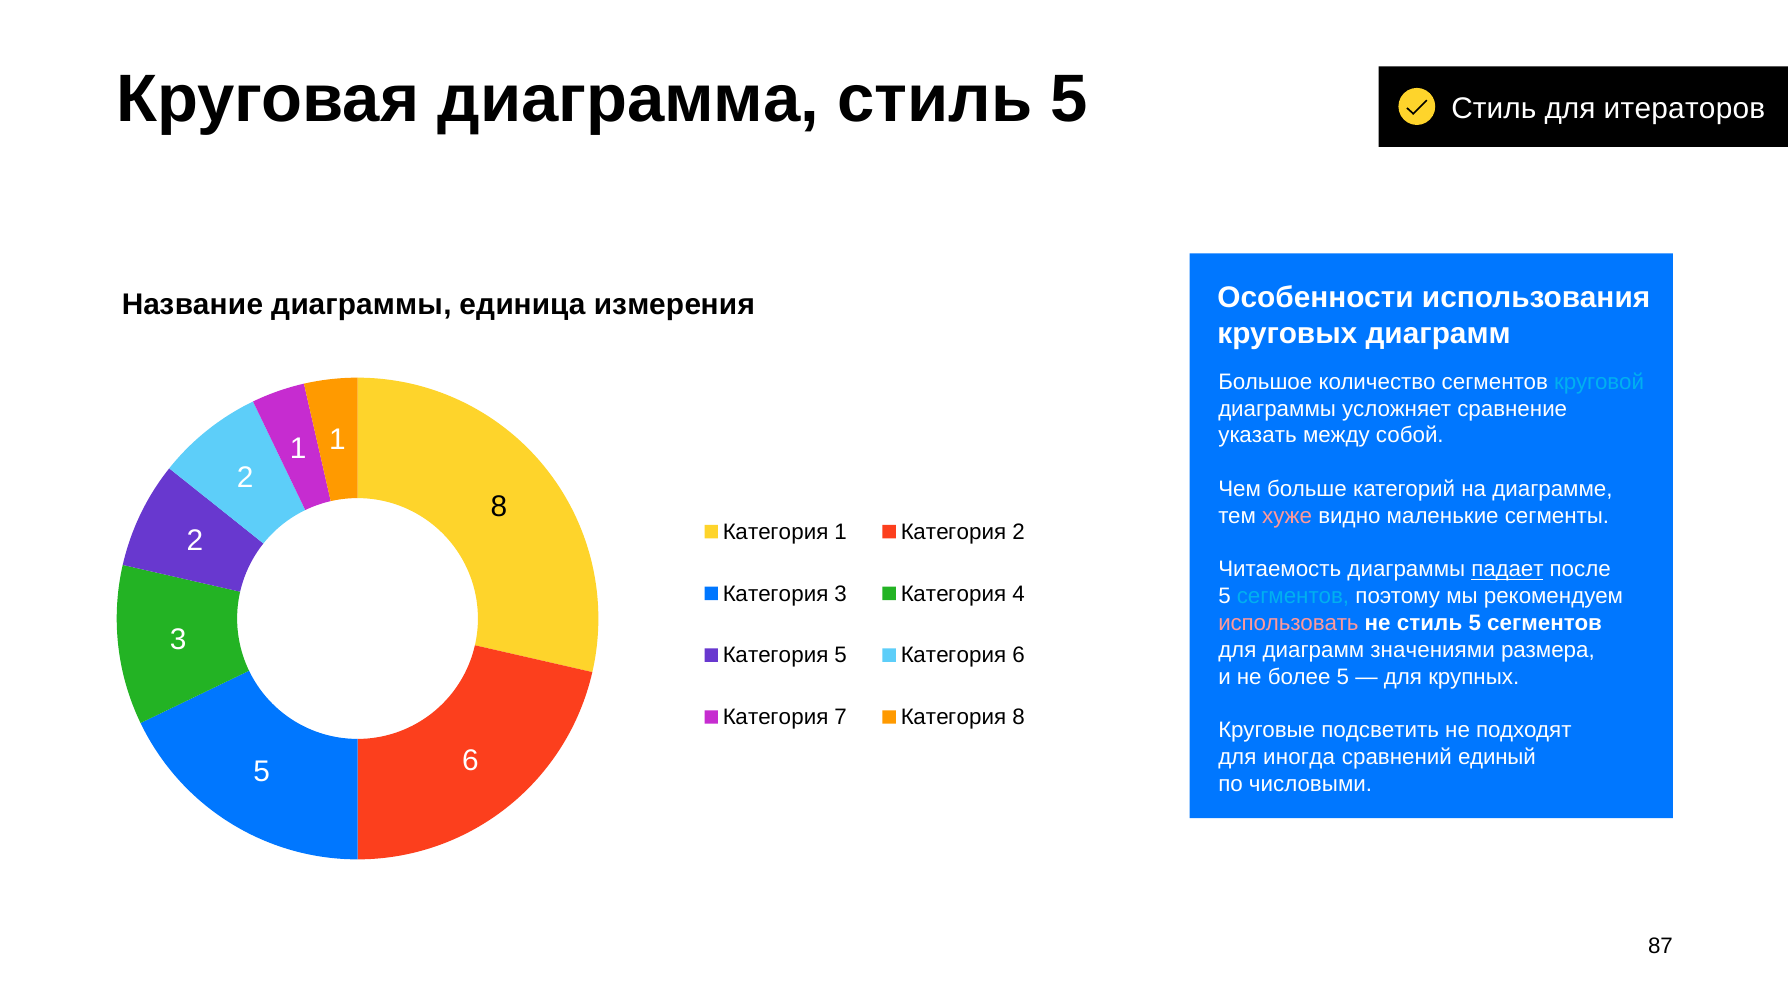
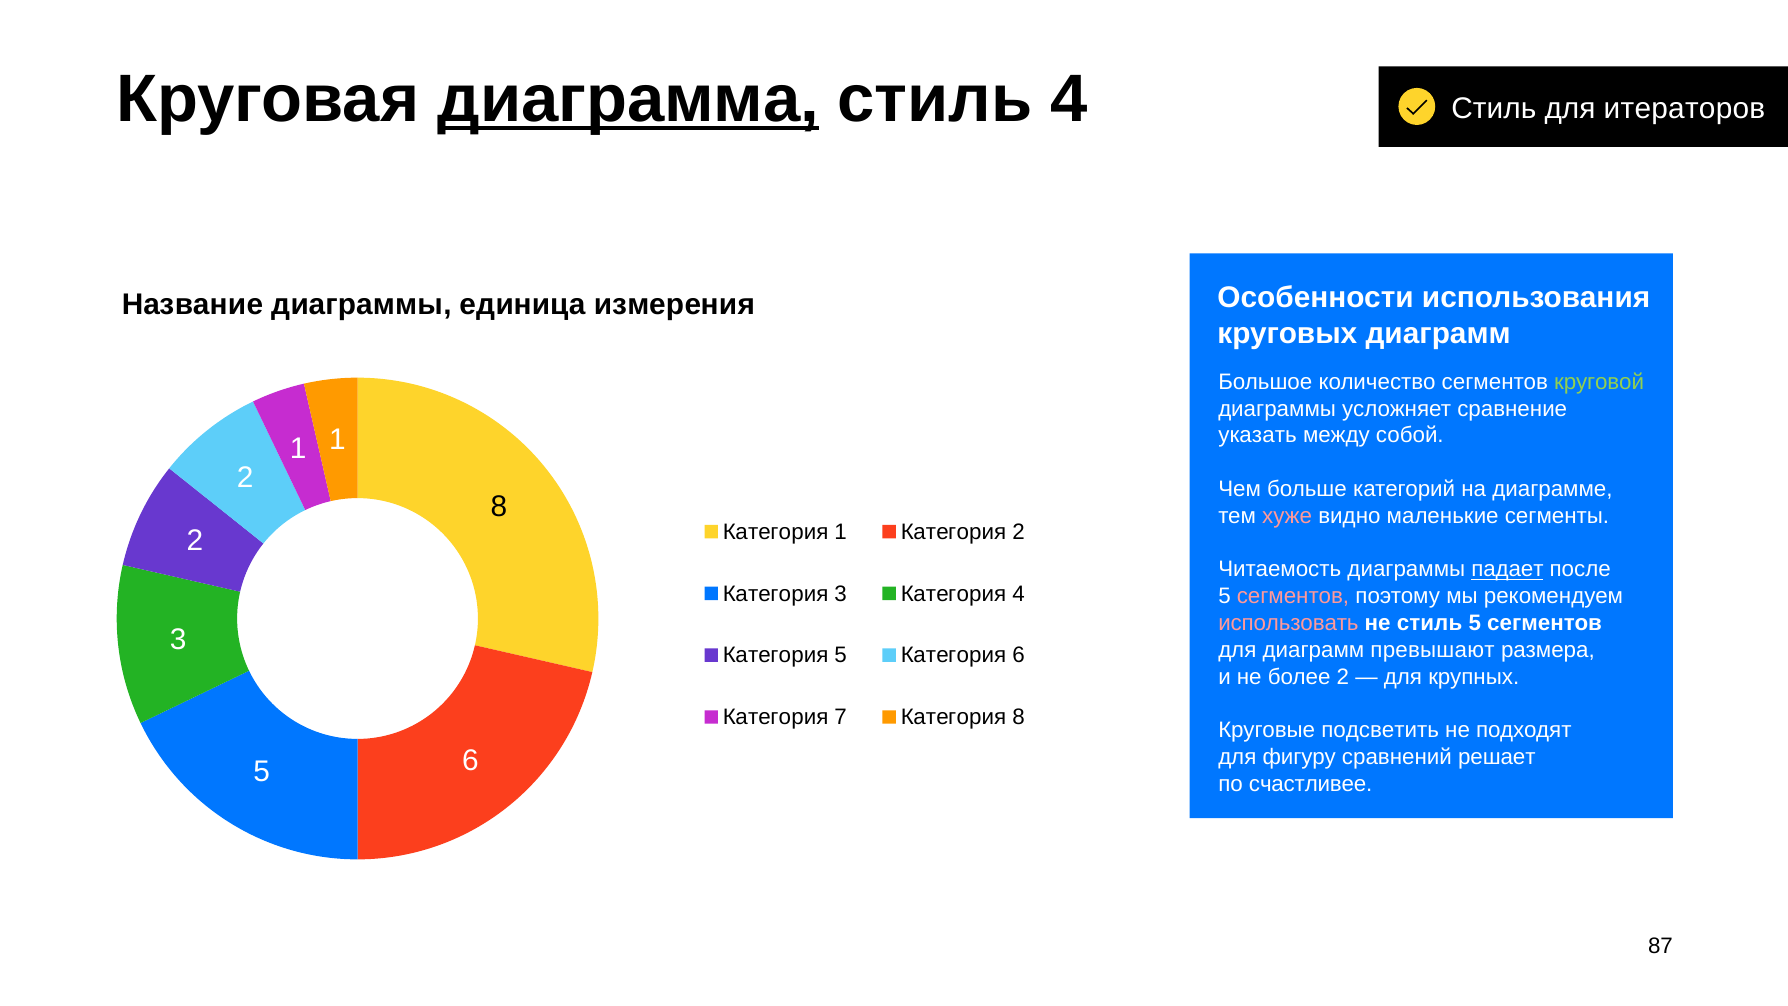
диаграмма underline: none -> present
5 at (1070, 100): 5 -> 4
круговой colour: light blue -> light green
сегментов at (1293, 596) colour: light blue -> pink
значениями: значениями -> превышают
более 5: 5 -> 2
иногда: иногда -> фигуру
единый: единый -> решает
числовыми: числовыми -> счастливее
